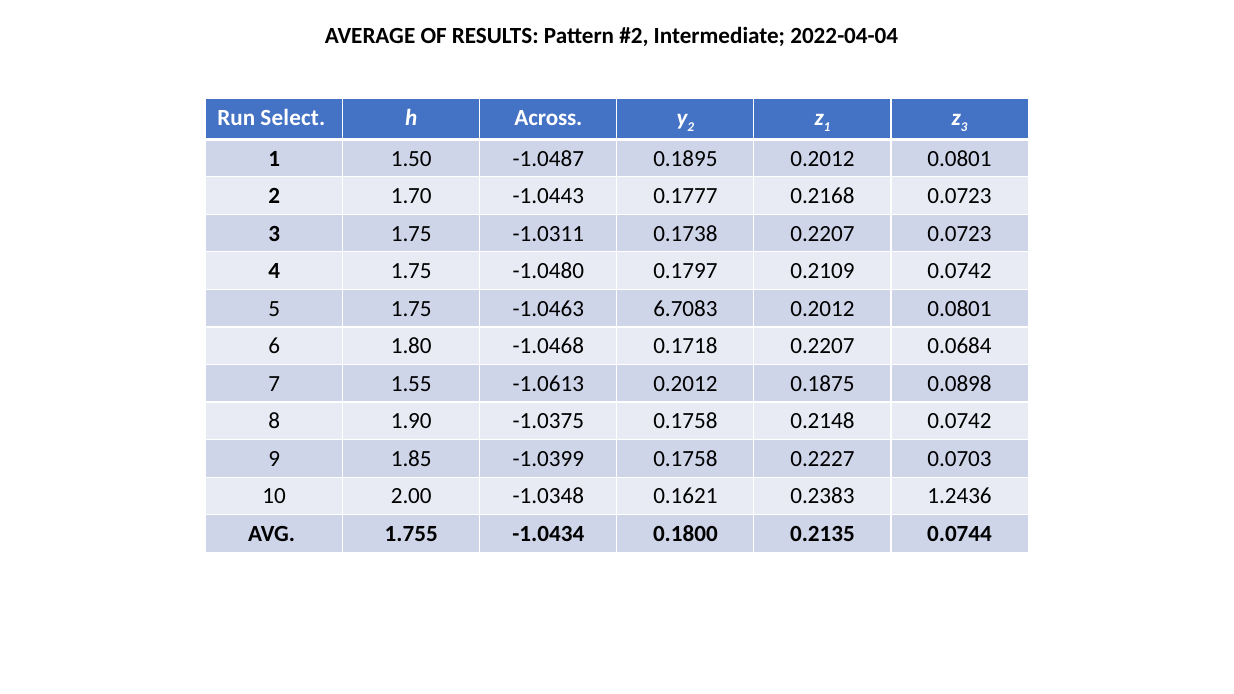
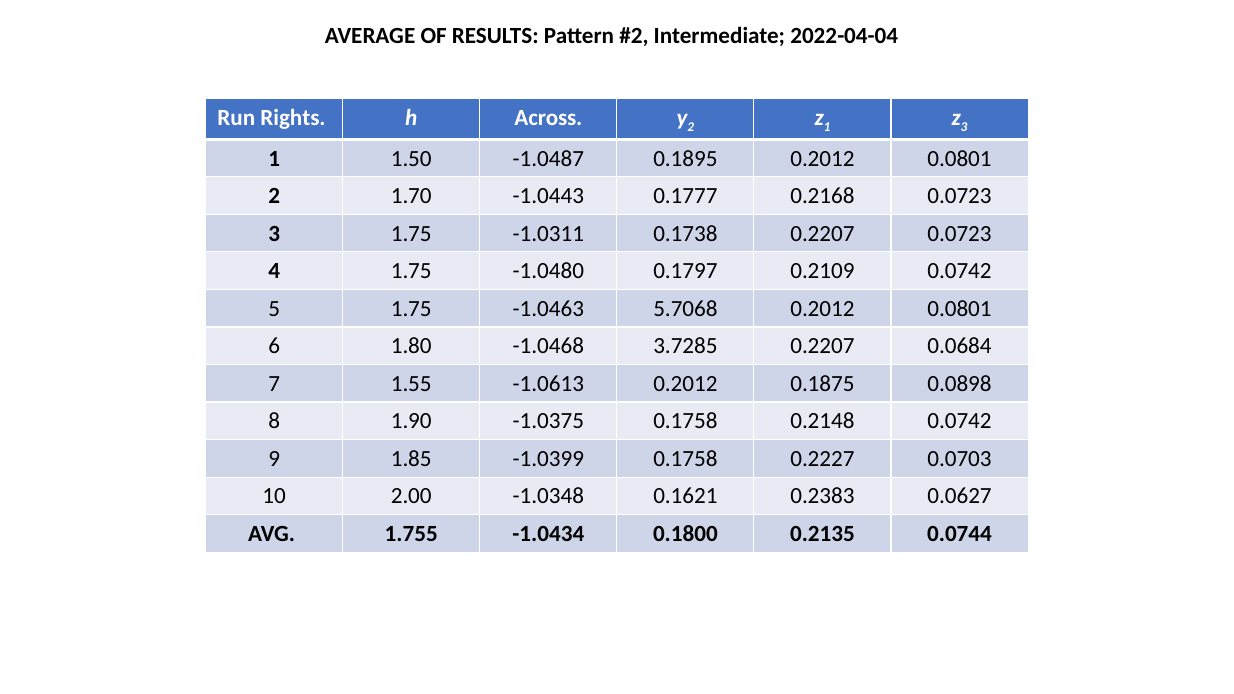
Select: Select -> Rights
6.7083: 6.7083 -> 5.7068
0.1718: 0.1718 -> 3.7285
1.2436: 1.2436 -> 0.0627
